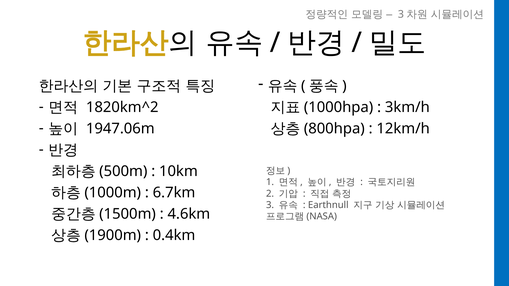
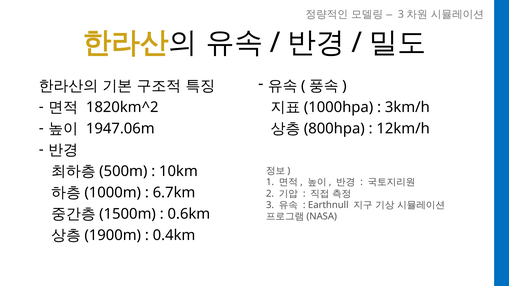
4.6km: 4.6km -> 0.6km
